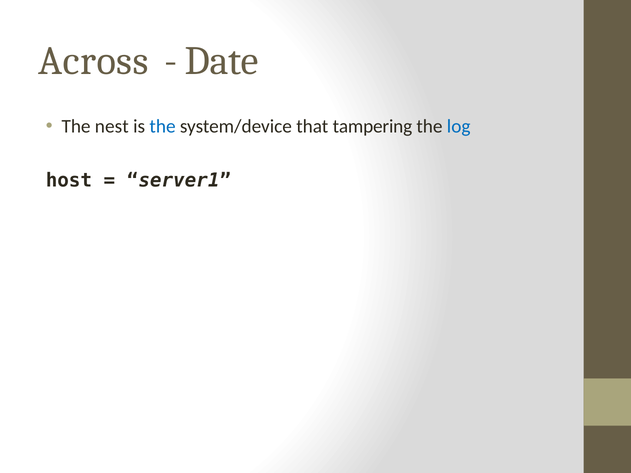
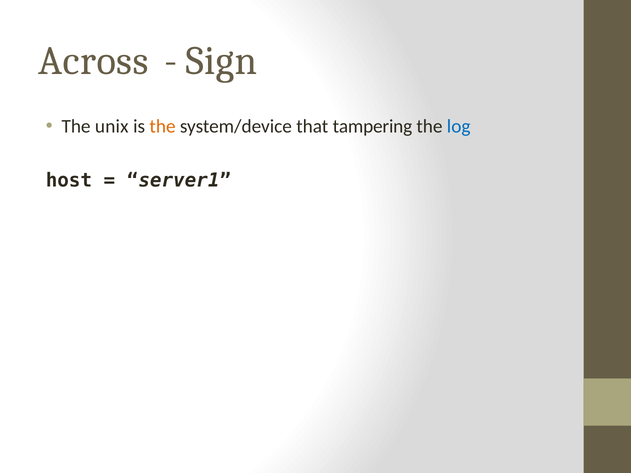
Date: Date -> Sign
nest: nest -> unix
the at (163, 126) colour: blue -> orange
